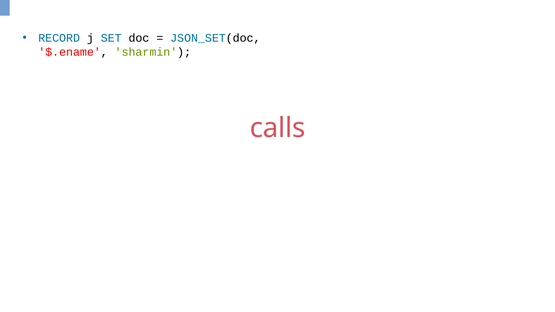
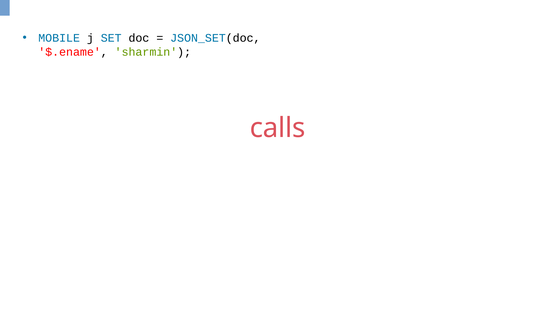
RECORD: RECORD -> MOBILE
